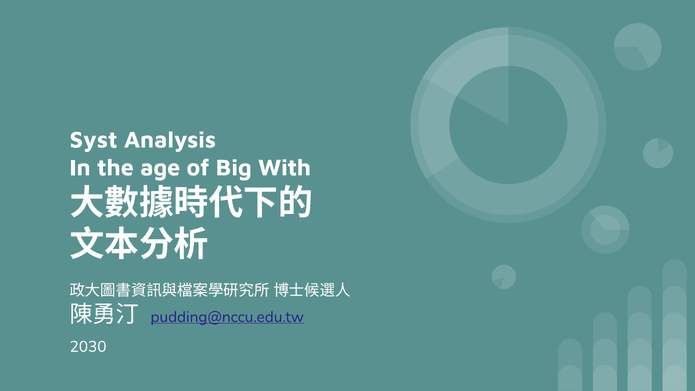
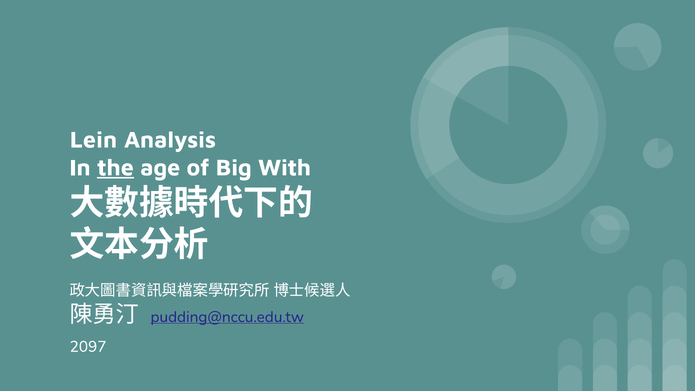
Syst: Syst -> Lein
the underline: none -> present
2030: 2030 -> 2097
